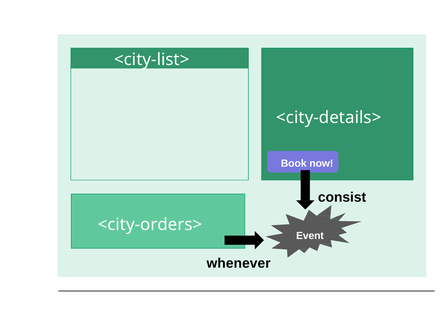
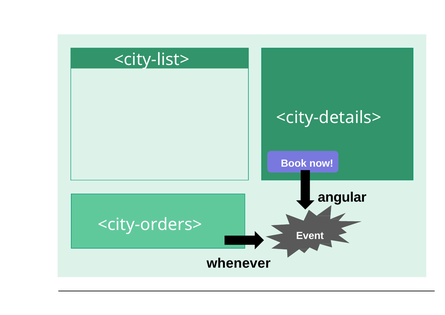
consist: consist -> angular
